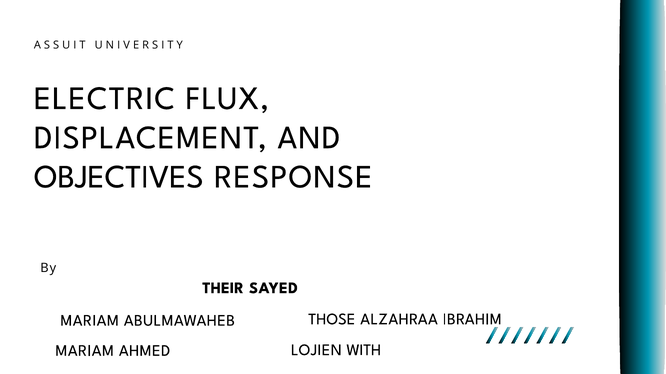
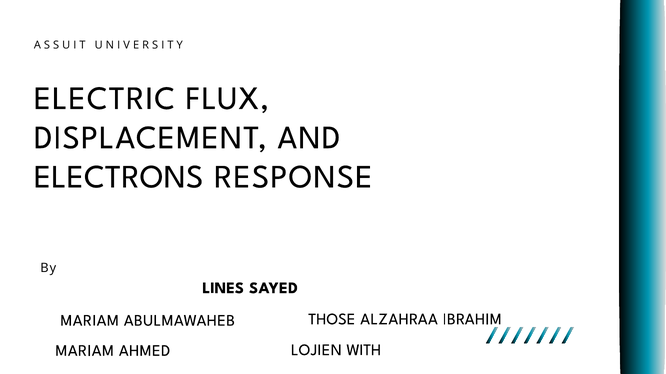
OBJECTIVES: OBJECTIVES -> ELECTRONS
THEIR: THEIR -> LINES
